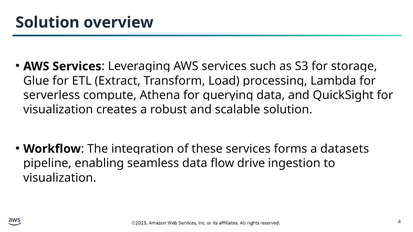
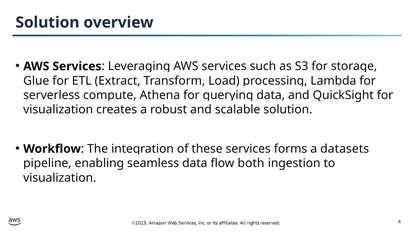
drive: drive -> both
